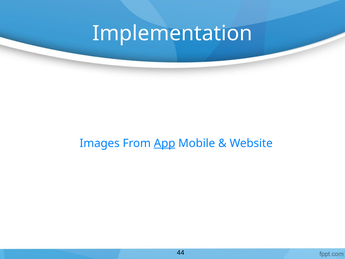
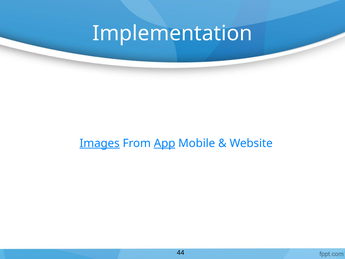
Images underline: none -> present
